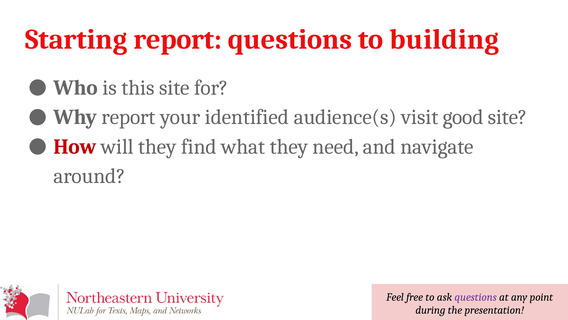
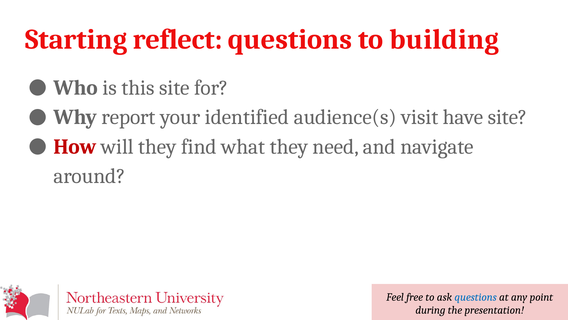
Starting report: report -> reflect
good: good -> have
questions at (476, 297) colour: purple -> blue
